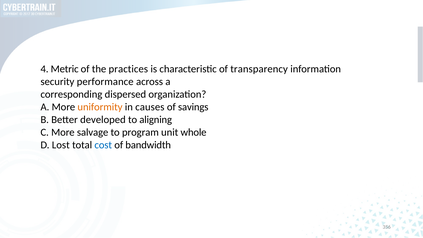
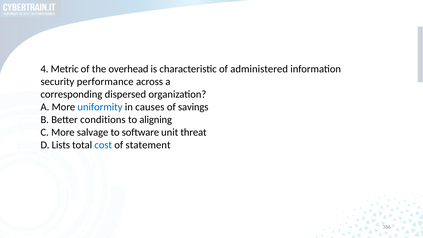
practices: practices -> overhead
transparency: transparency -> administered
uniformity colour: orange -> blue
developed: developed -> conditions
program: program -> software
whole: whole -> threat
Lost: Lost -> Lists
bandwidth: bandwidth -> statement
